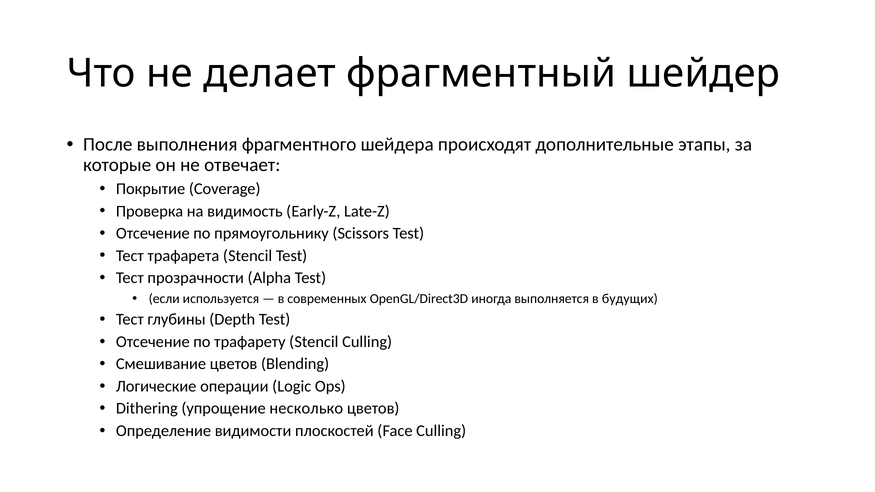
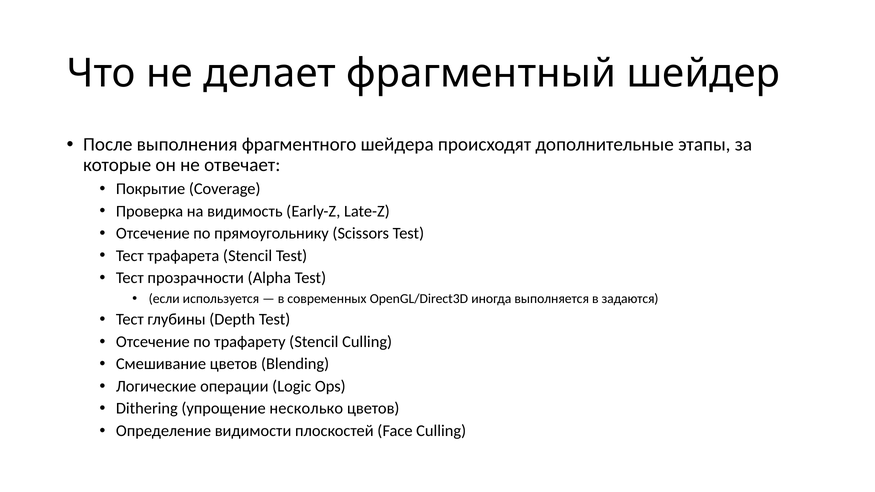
будущих: будущих -> задаются
